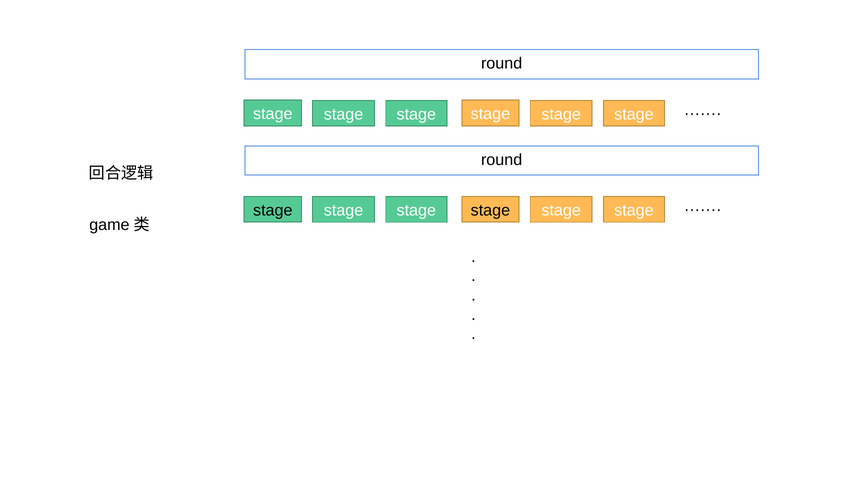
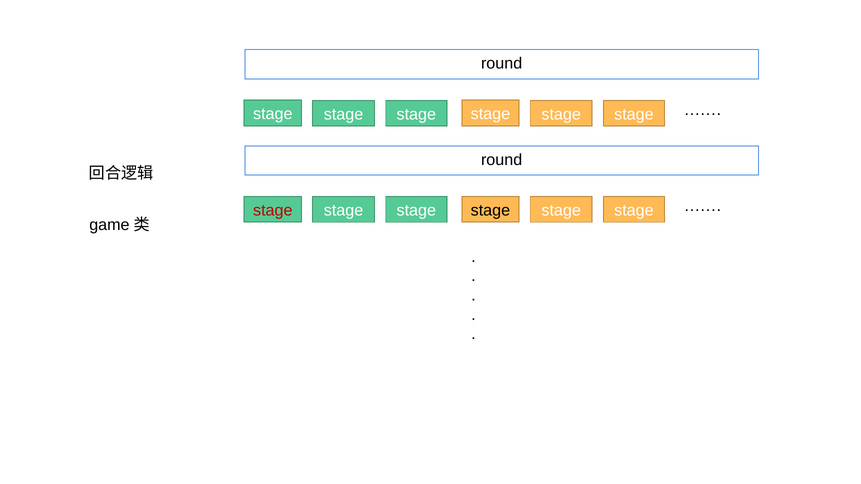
stage at (273, 211) colour: black -> red
